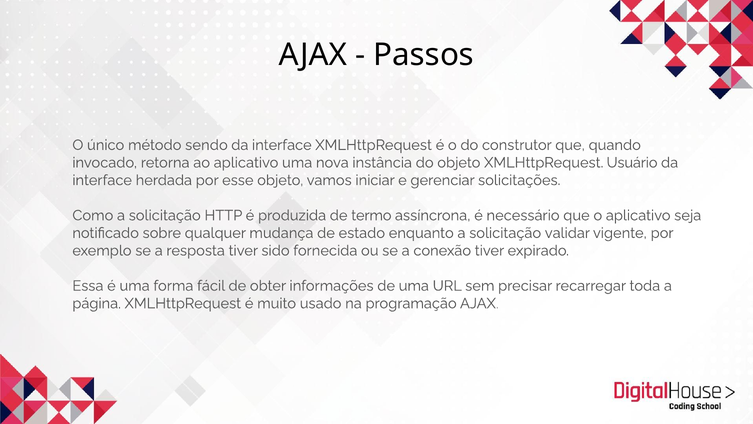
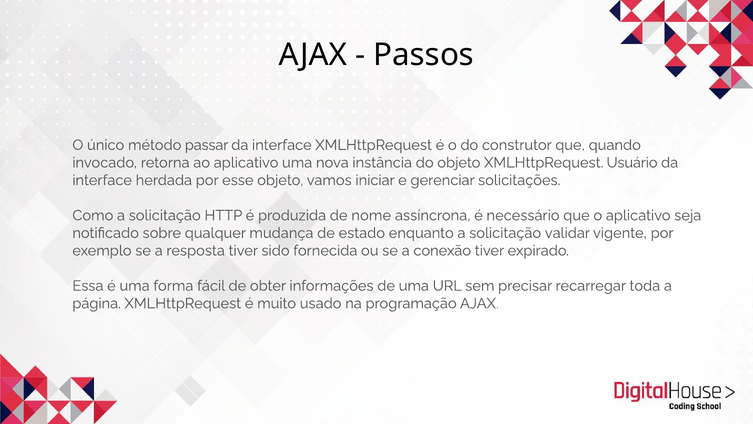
sendo: sendo -> passar
termo: termo -> nome
